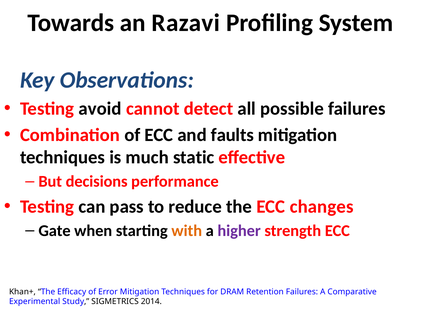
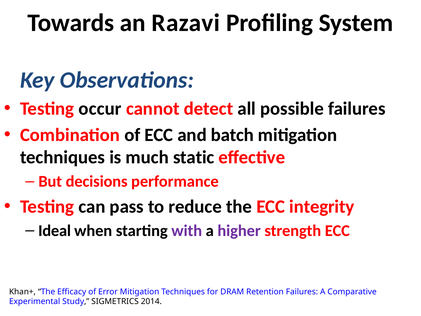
avoid: avoid -> occur
faults: faults -> batch
changes: changes -> integrity
Gate: Gate -> Ideal
with colour: orange -> purple
